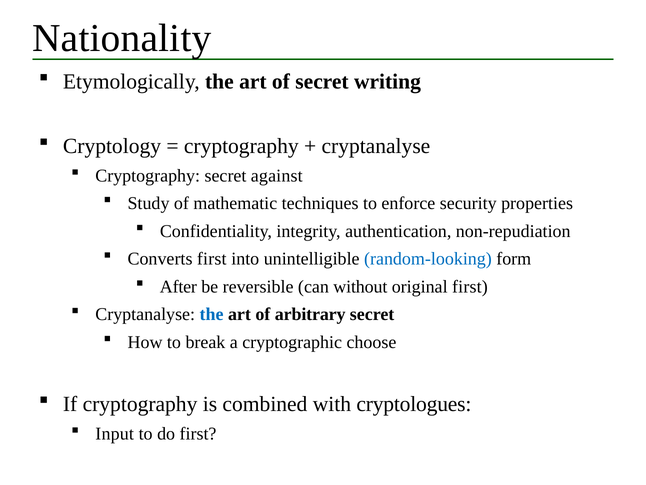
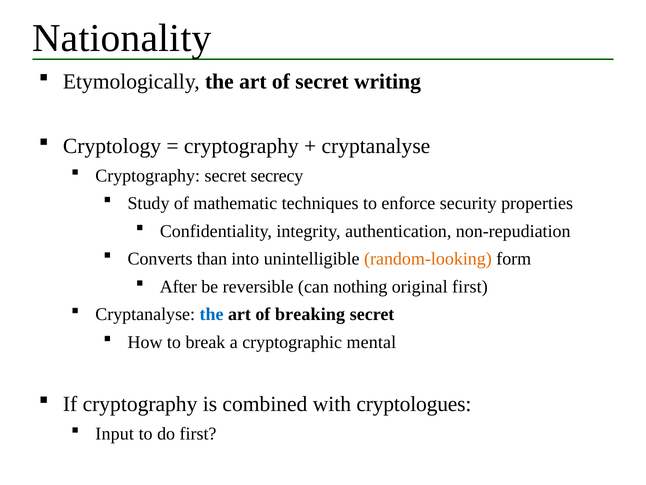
against: against -> secrecy
Converts first: first -> than
random-looking colour: blue -> orange
without: without -> nothing
arbitrary: arbitrary -> breaking
choose: choose -> mental
